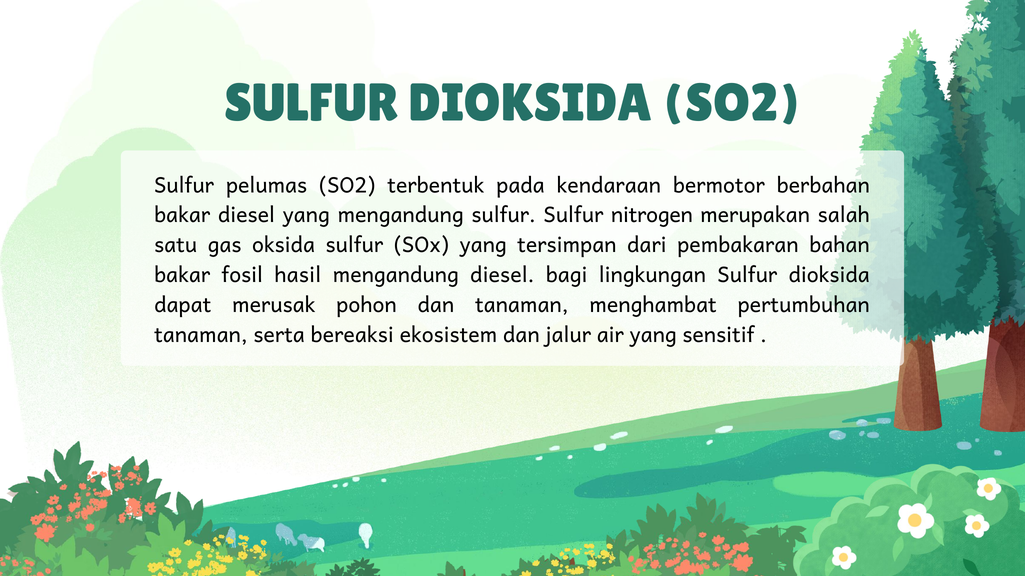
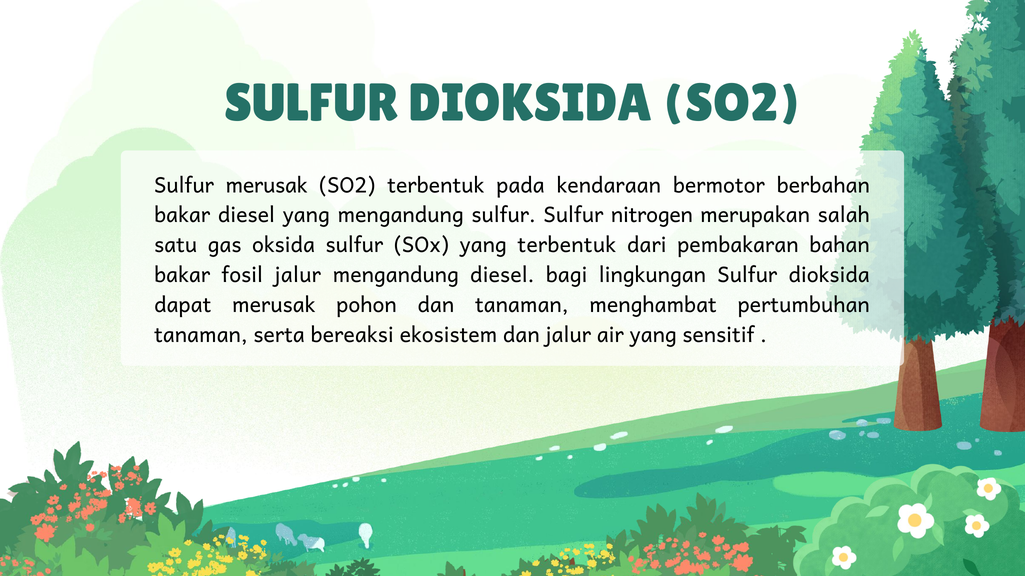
Sulfur pelumas: pelumas -> merusak
yang tersimpan: tersimpan -> terbentuk
fosil hasil: hasil -> jalur
